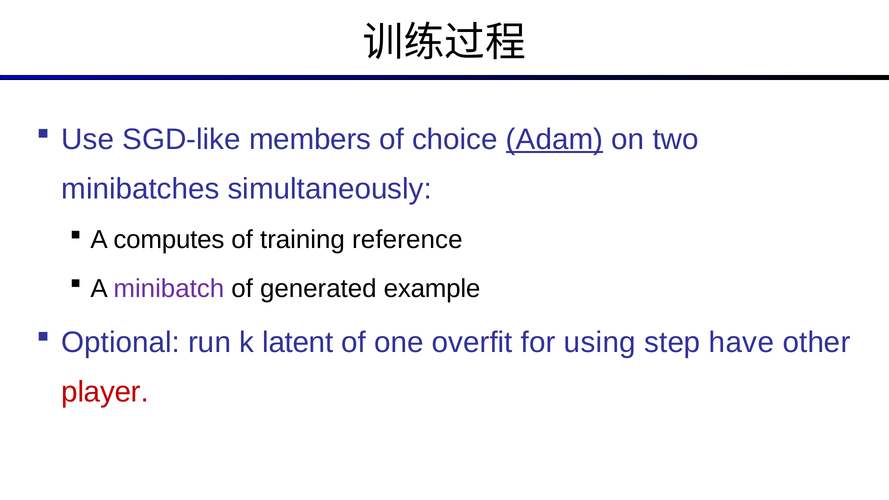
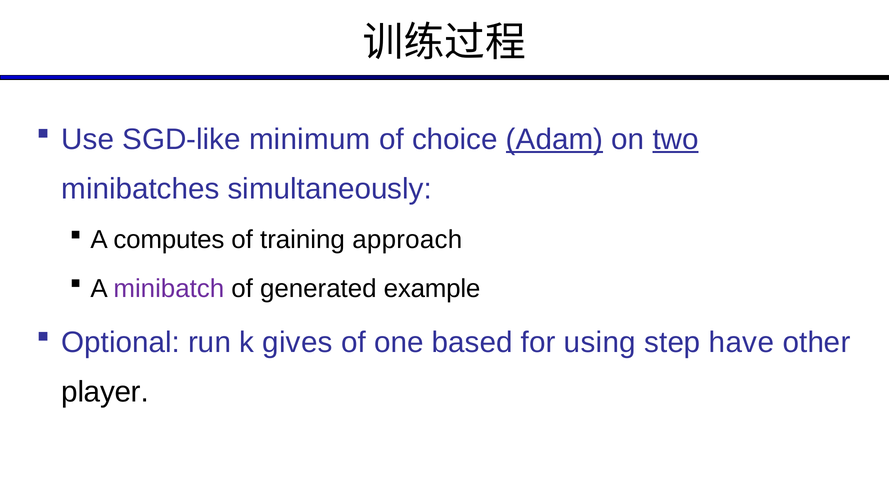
members: members -> minimum
two underline: none -> present
reference: reference -> approach
latent: latent -> gives
overfit: overfit -> based
player colour: red -> black
